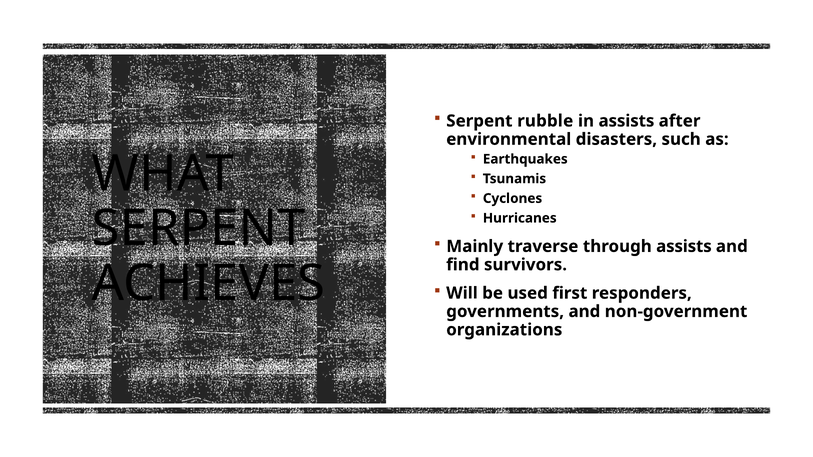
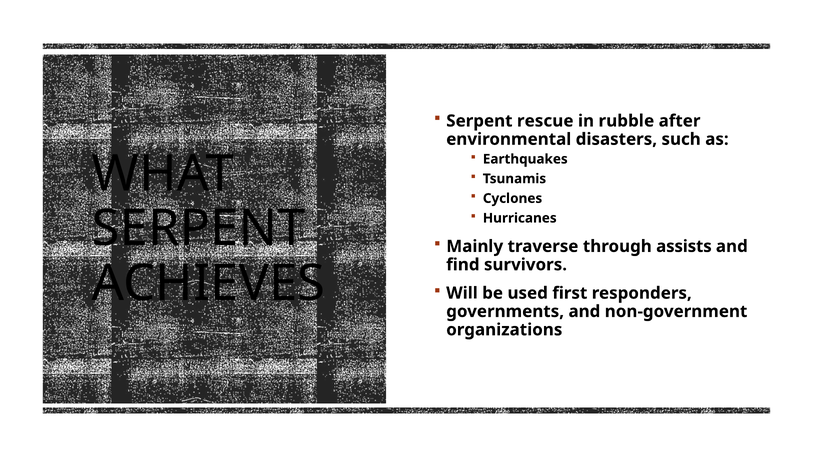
rubble: rubble -> rescue
in assists: assists -> rubble
